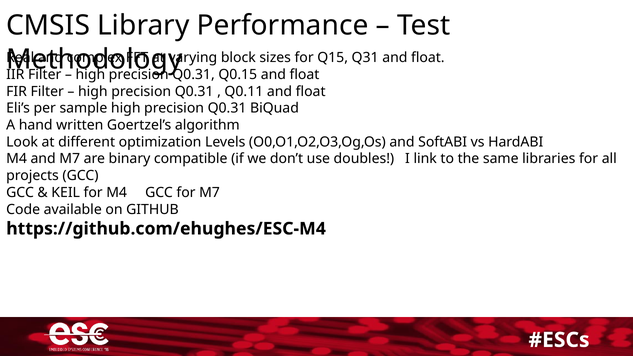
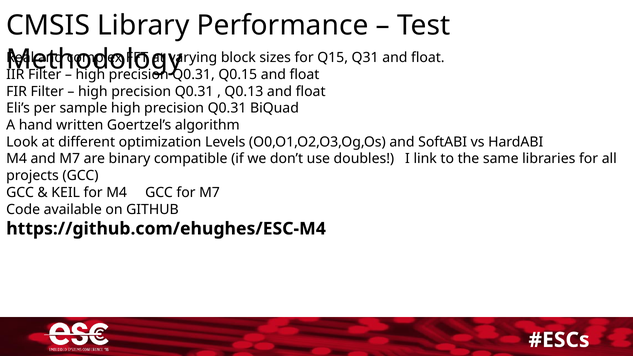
Q0.11: Q0.11 -> Q0.13
